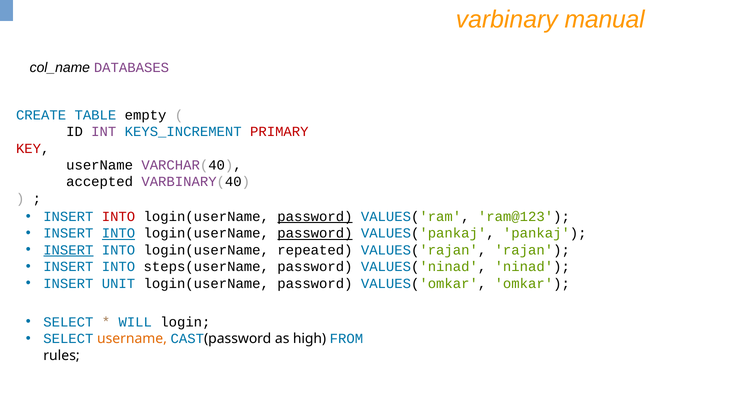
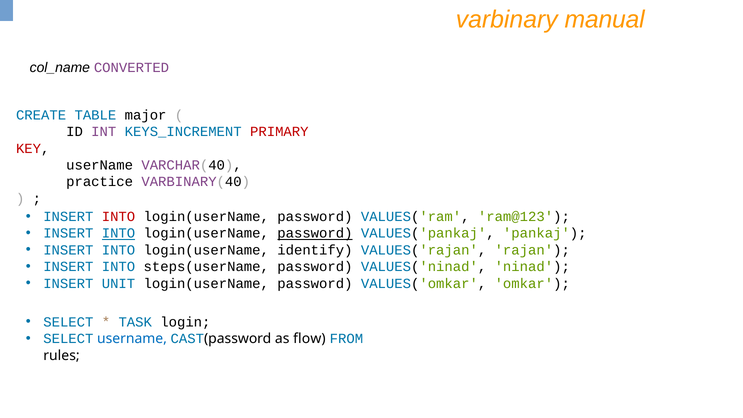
DATABASES: DATABASES -> CONVERTED
empty: empty -> major
accepted: accepted -> practice
password at (315, 217) underline: present -> none
INSERT at (68, 250) underline: present -> none
repeated: repeated -> identify
WILL: WILL -> TASK
username at (132, 339) colour: orange -> blue
high: high -> flow
